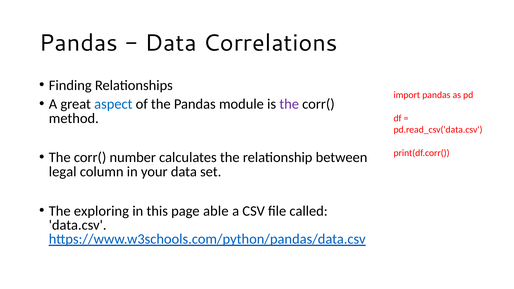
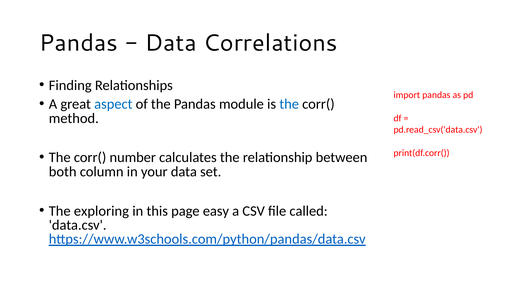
the at (289, 104) colour: purple -> blue
legal: legal -> both
able: able -> easy
